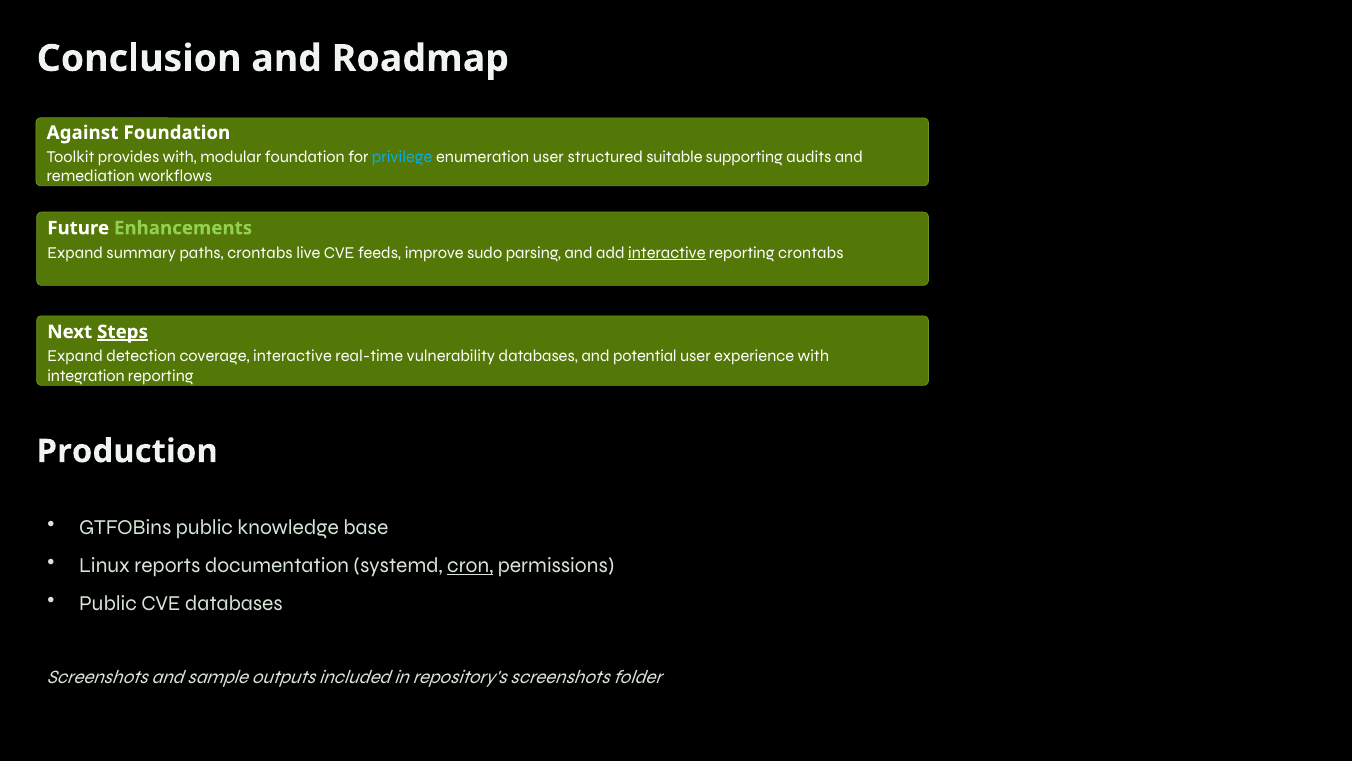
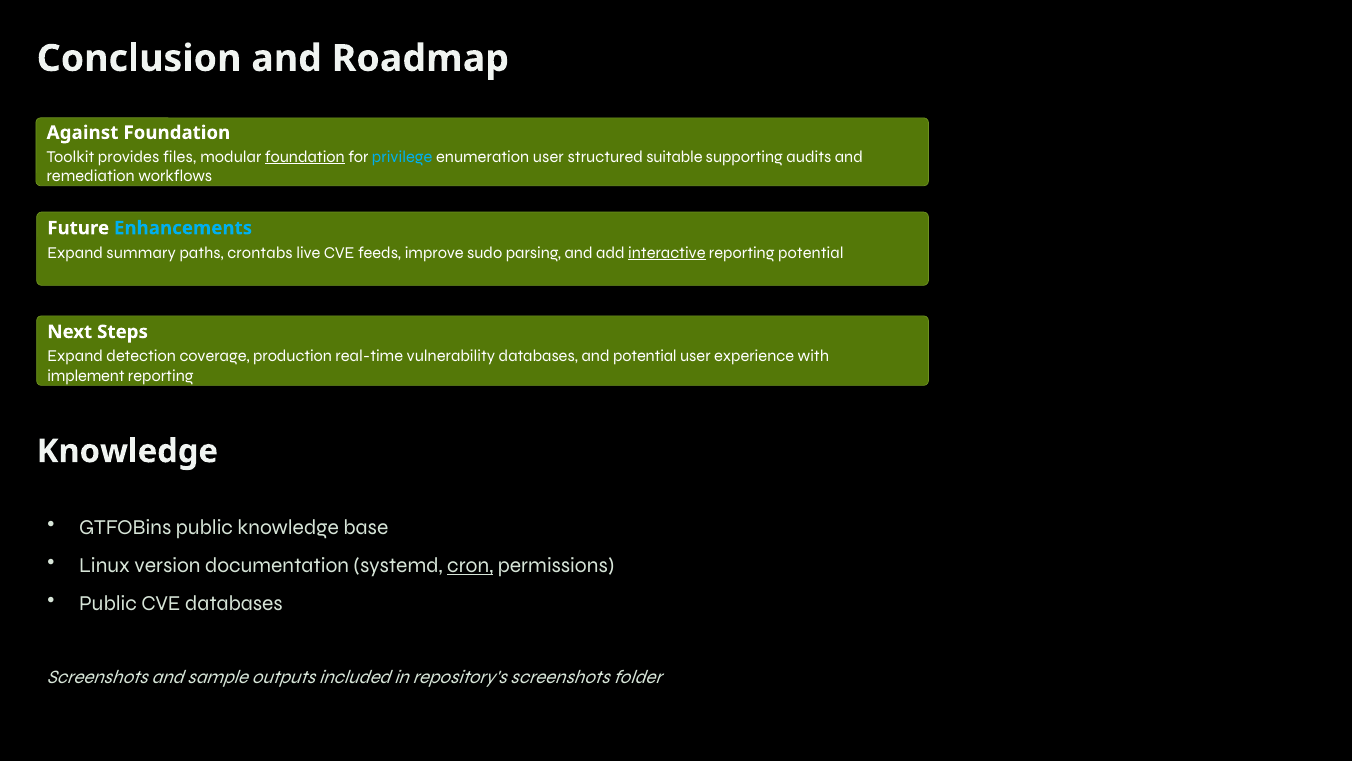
provides with: with -> files
foundation at (305, 157) underline: none -> present
Enhancements colour: light green -> light blue
reporting crontabs: crontabs -> potential
Steps underline: present -> none
coverage interactive: interactive -> production
integration: integration -> implement
Production at (127, 451): Production -> Knowledge
reports: reports -> version
